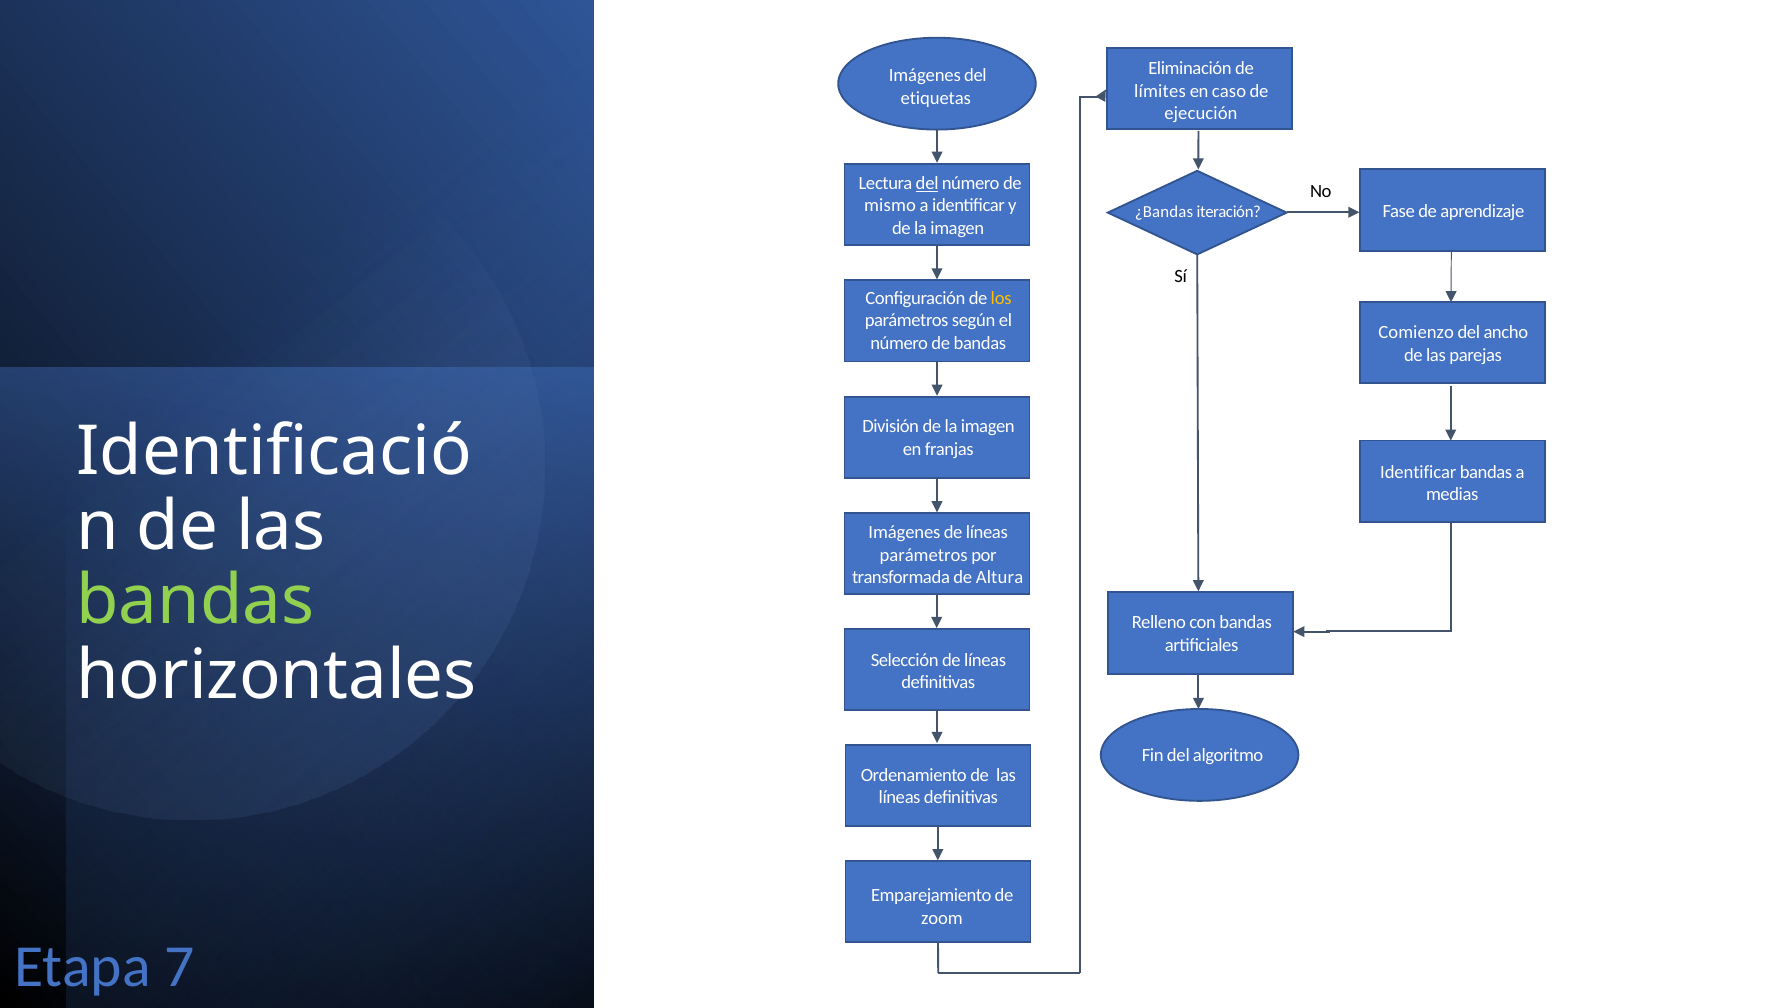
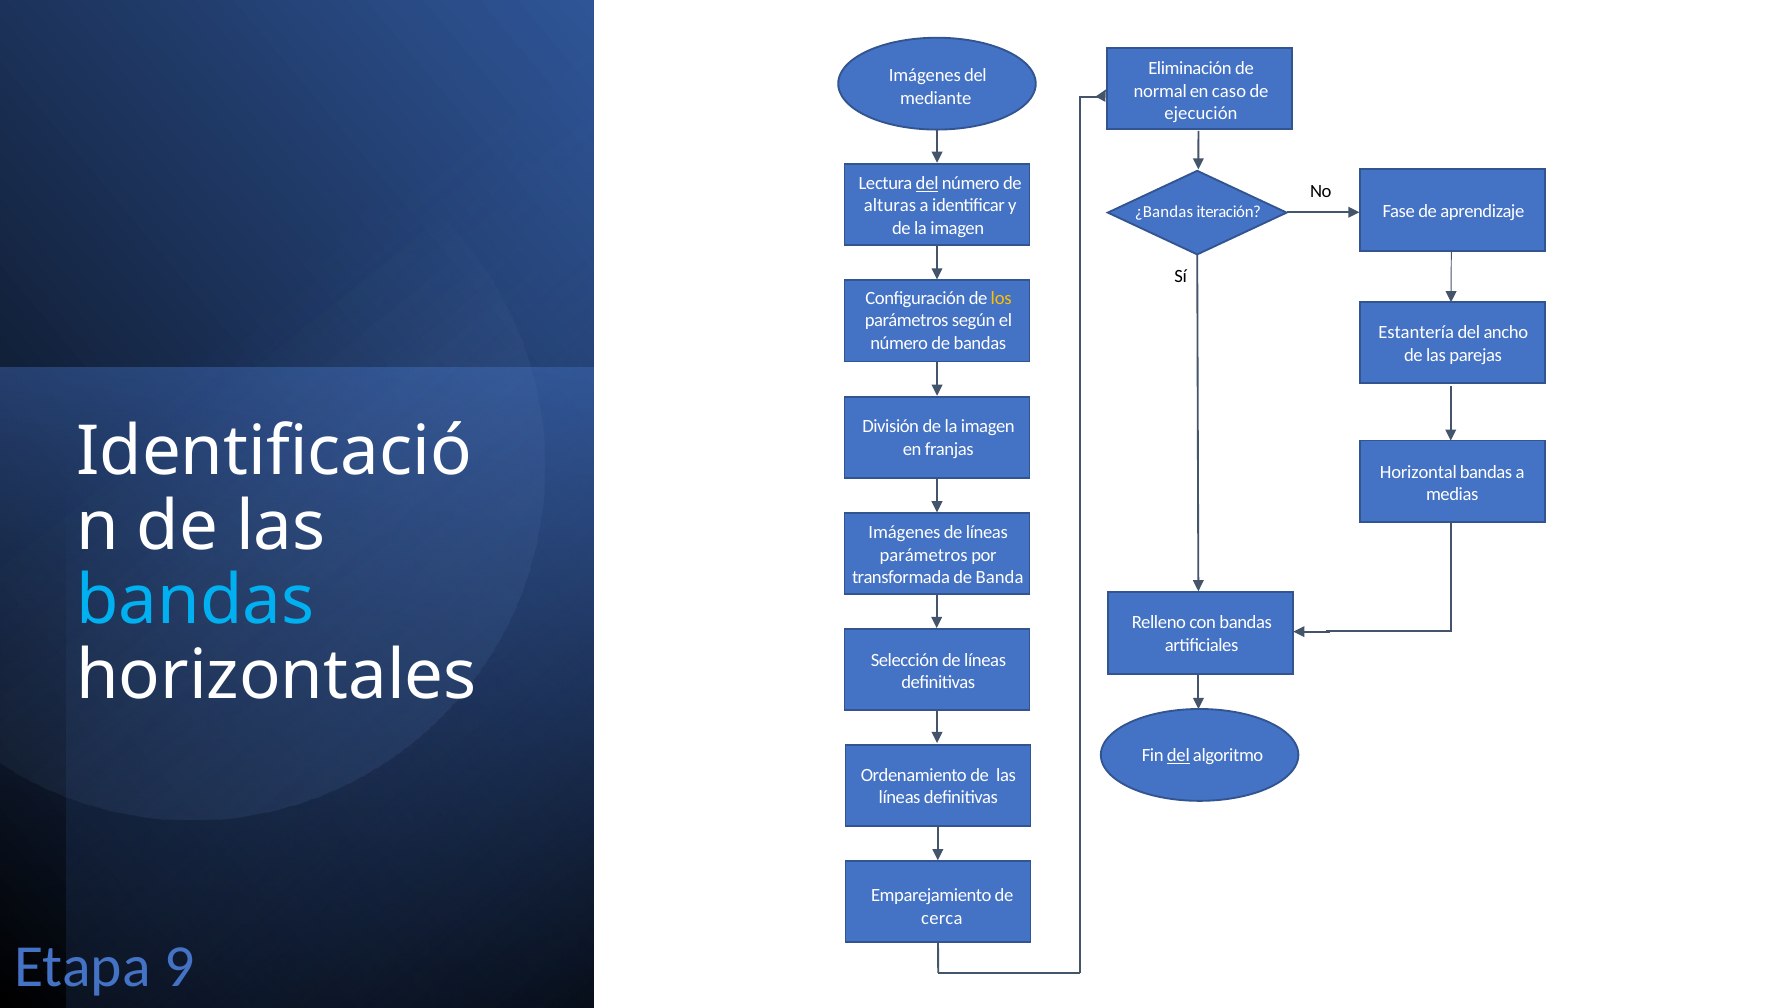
límites: límites -> normal
etiquetas: etiquetas -> mediante
mismo: mismo -> alturas
Comienzo: Comienzo -> Estantería
Identificar at (1418, 472): Identificar -> Horizontal
Altura: Altura -> Banda
bandas at (195, 601) colour: light green -> light blue
del at (1178, 755) underline: none -> present
zoom: zoom -> cerca
7: 7 -> 9
